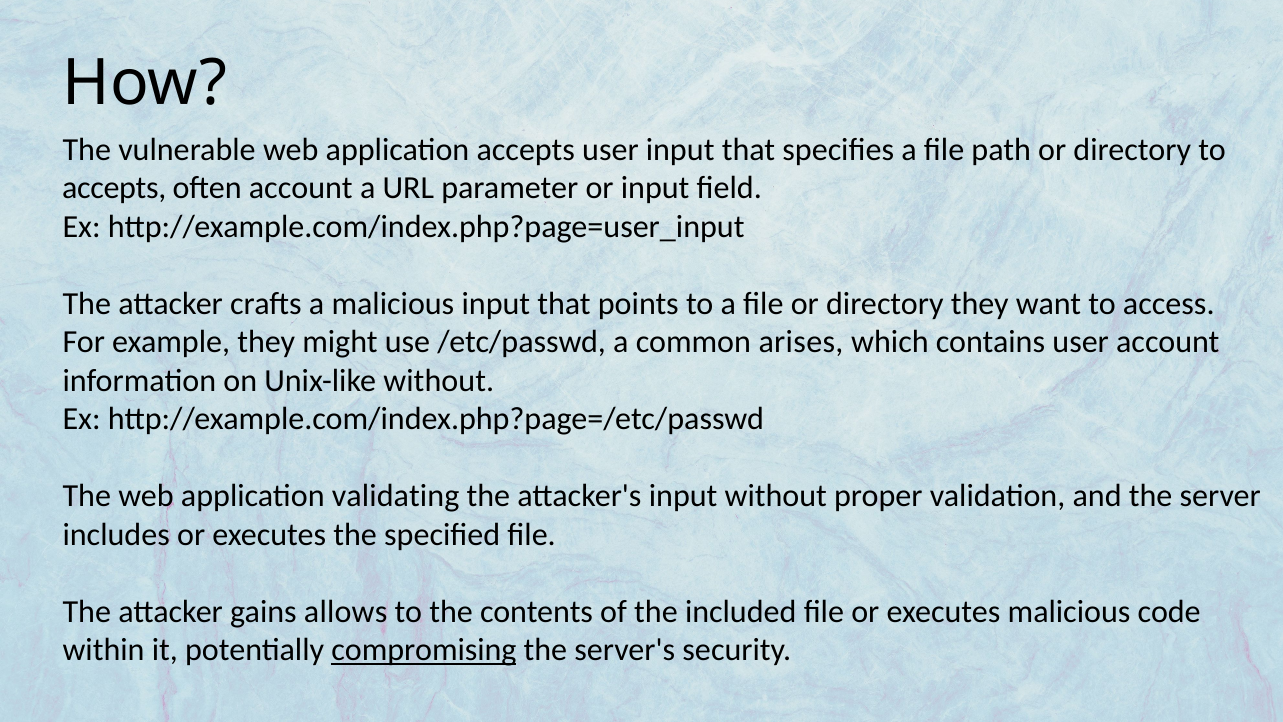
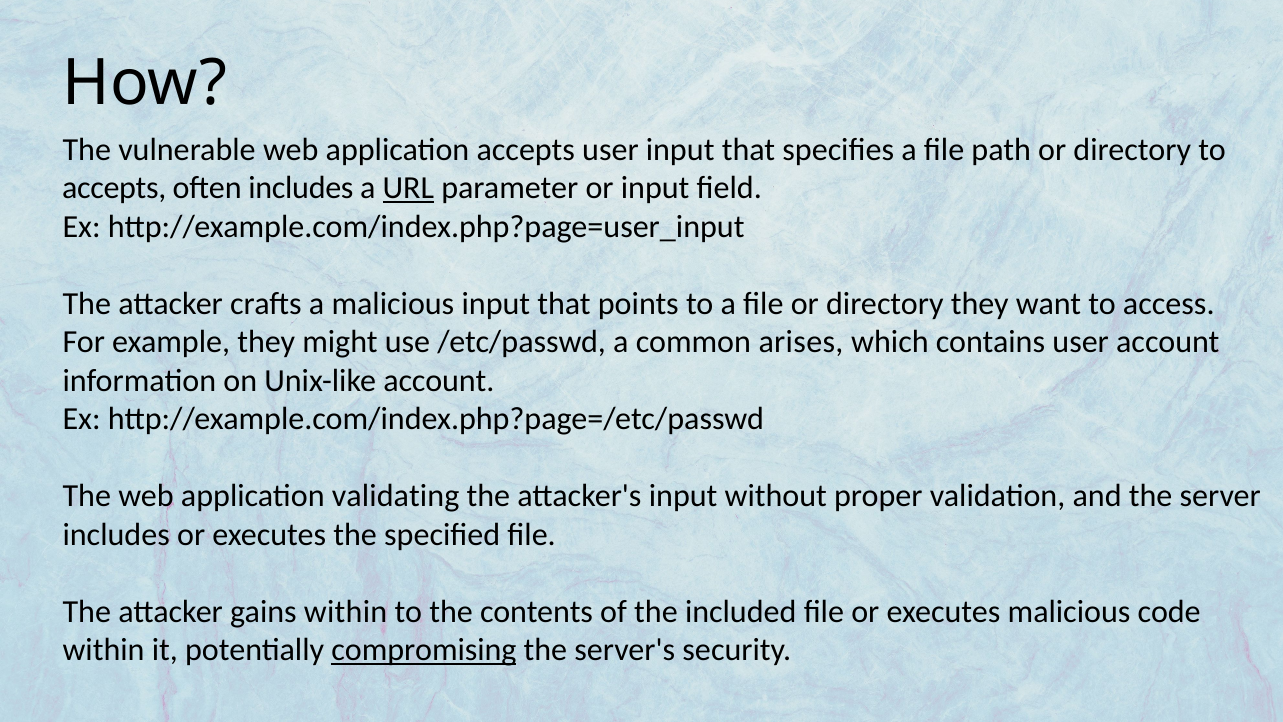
often account: account -> includes
URL underline: none -> present
Unix-like without: without -> account
gains allows: allows -> within
